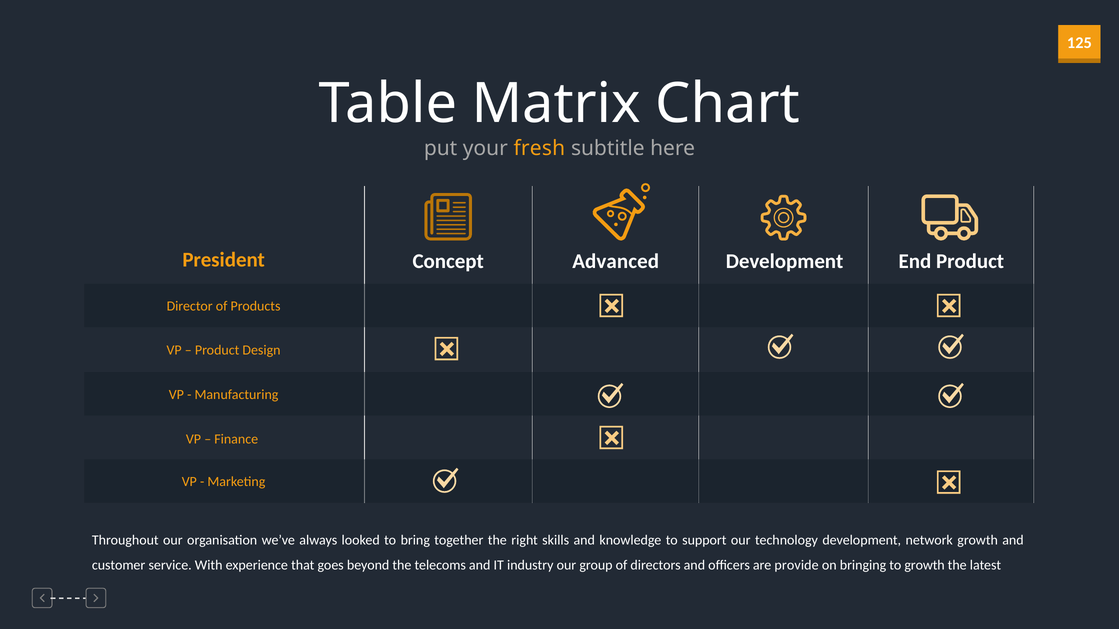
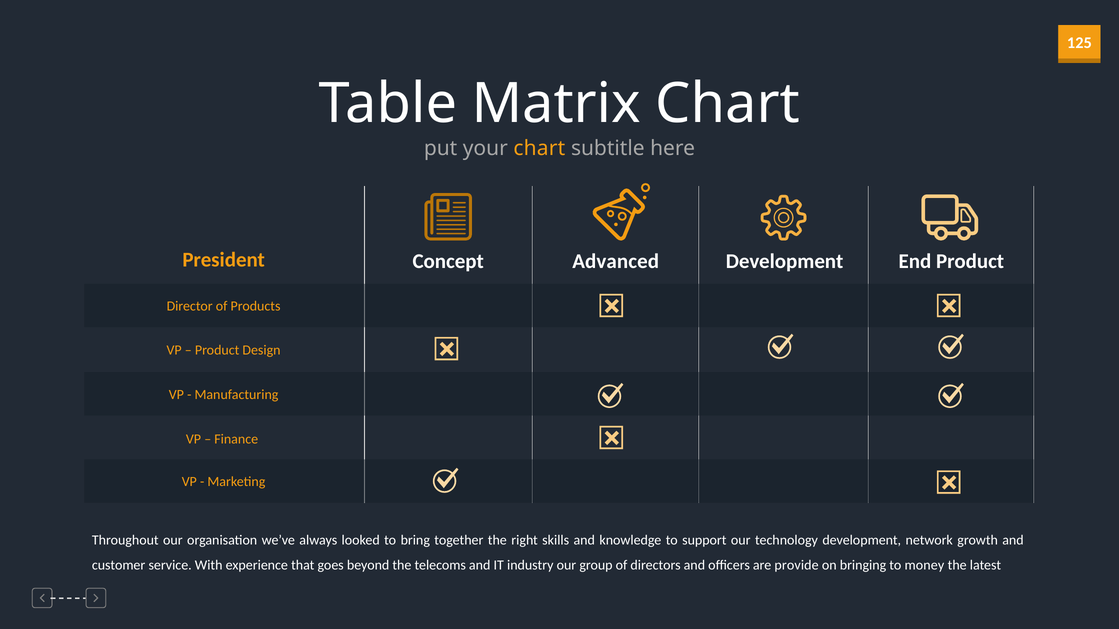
your fresh: fresh -> chart
to growth: growth -> money
